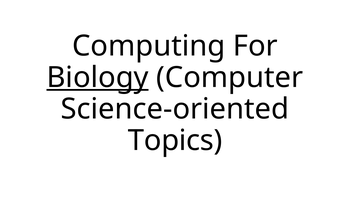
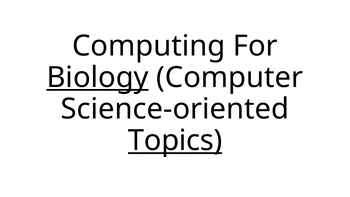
Topics underline: none -> present
